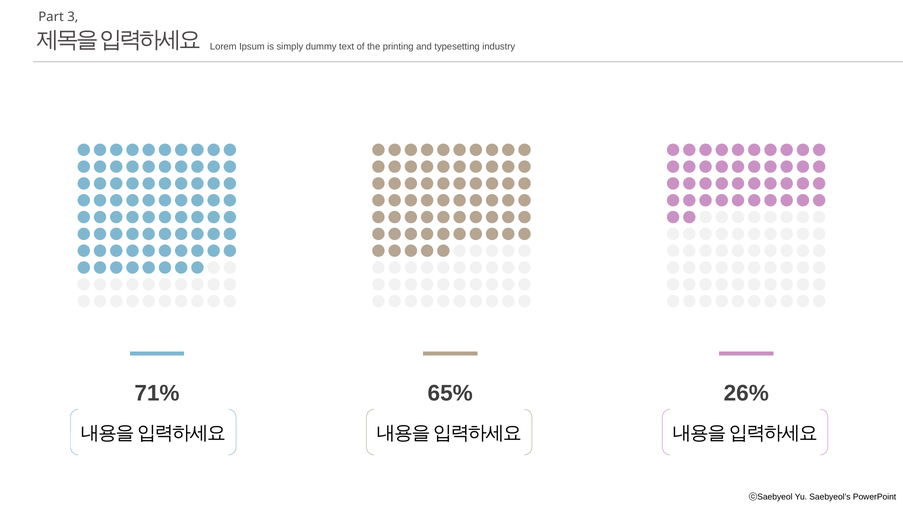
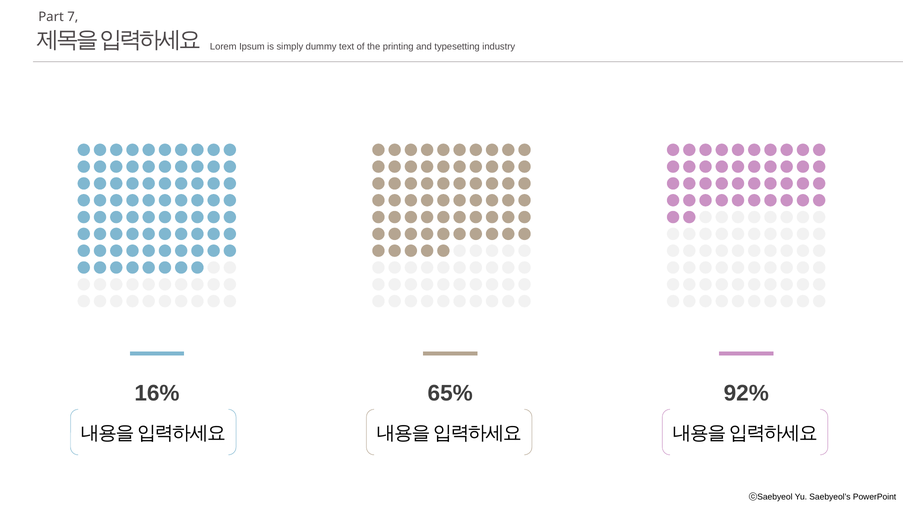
3: 3 -> 7
71%: 71% -> 16%
26%: 26% -> 92%
